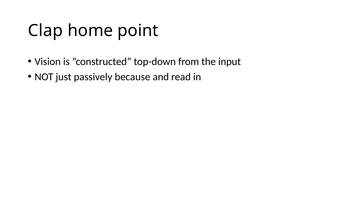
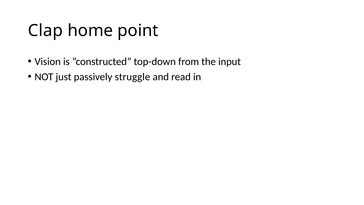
because: because -> struggle
